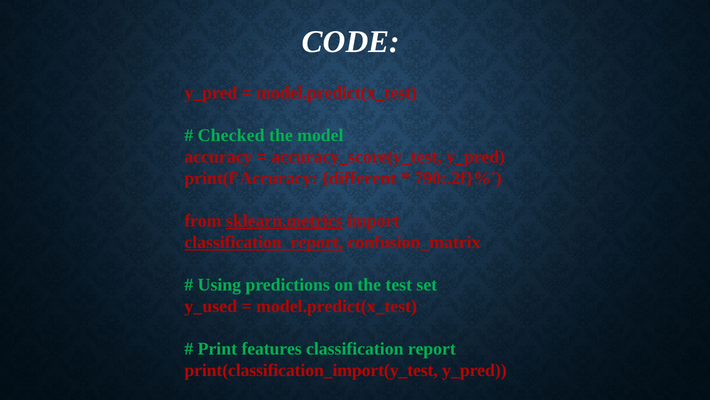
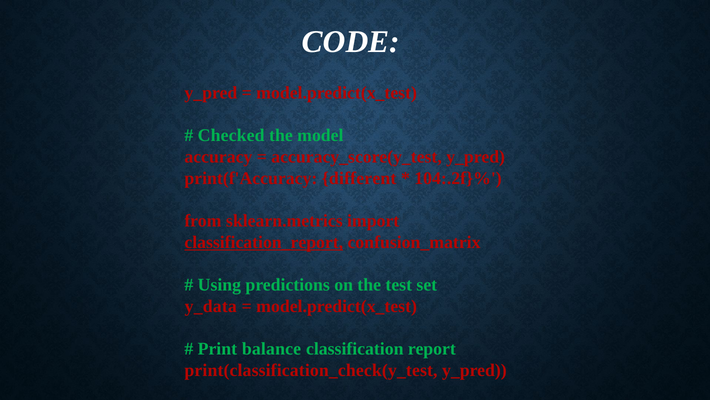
790:.2f}%: 790:.2f}% -> 104:.2f}%
sklearn.metrics underline: present -> none
y_used: y_used -> y_data
features: features -> balance
print(classification_import(y_test: print(classification_import(y_test -> print(classification_check(y_test
